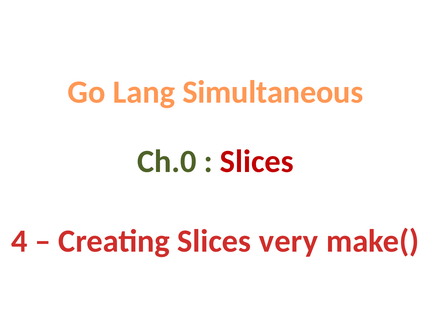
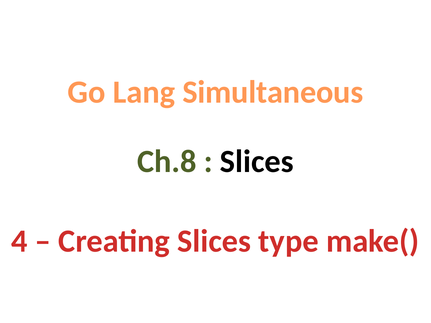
Ch.0: Ch.0 -> Ch.8
Slices at (257, 162) colour: red -> black
very: very -> type
